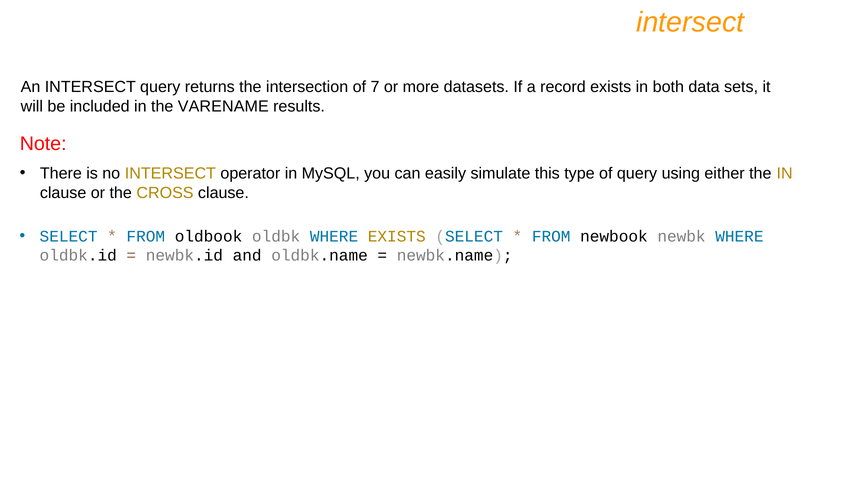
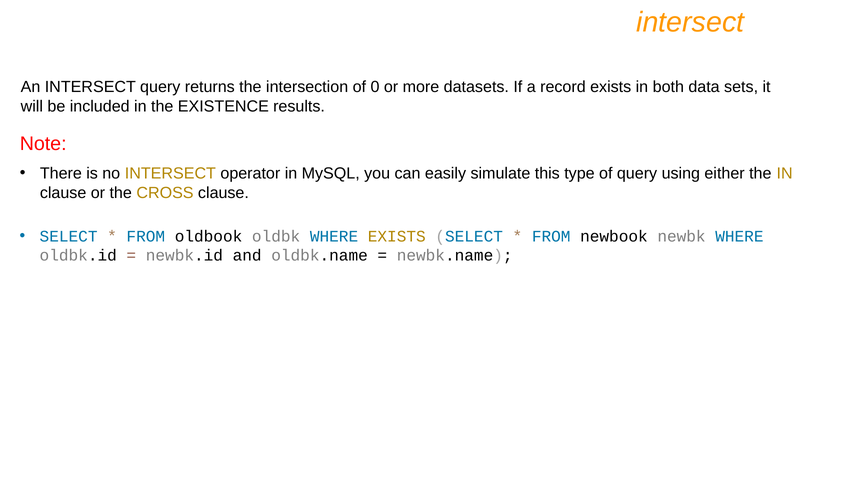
7: 7 -> 0
VARENAME: VARENAME -> EXISTENCE
